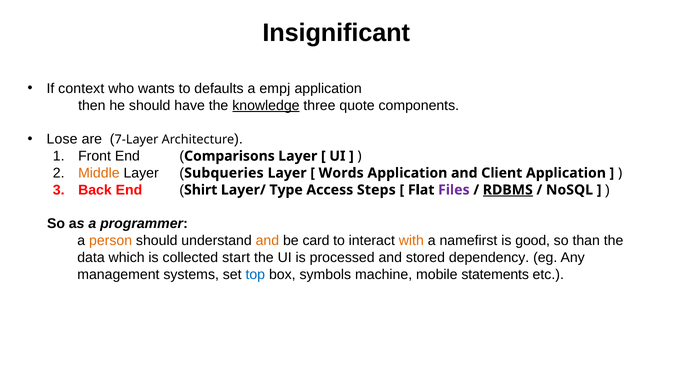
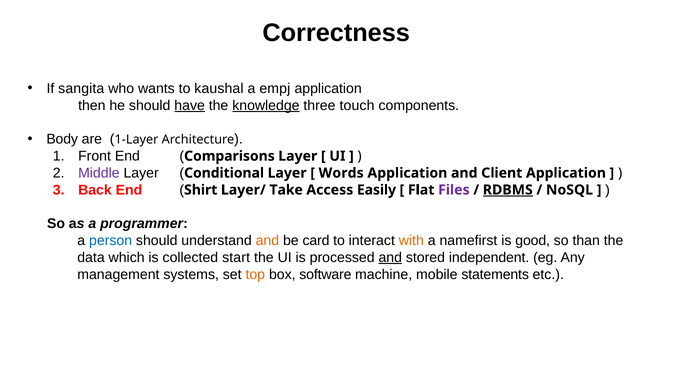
Insignificant: Insignificant -> Correctness
context: context -> sangita
defaults: defaults -> kaushal
have underline: none -> present
quote: quote -> touch
Lose: Lose -> Body
7-Layer: 7-Layer -> 1-Layer
Middle colour: orange -> purple
Subqueries: Subqueries -> Conditional
Type: Type -> Take
Steps: Steps -> Easily
person colour: orange -> blue
and at (390, 257) underline: none -> present
dependency: dependency -> independent
top colour: blue -> orange
symbols: symbols -> software
